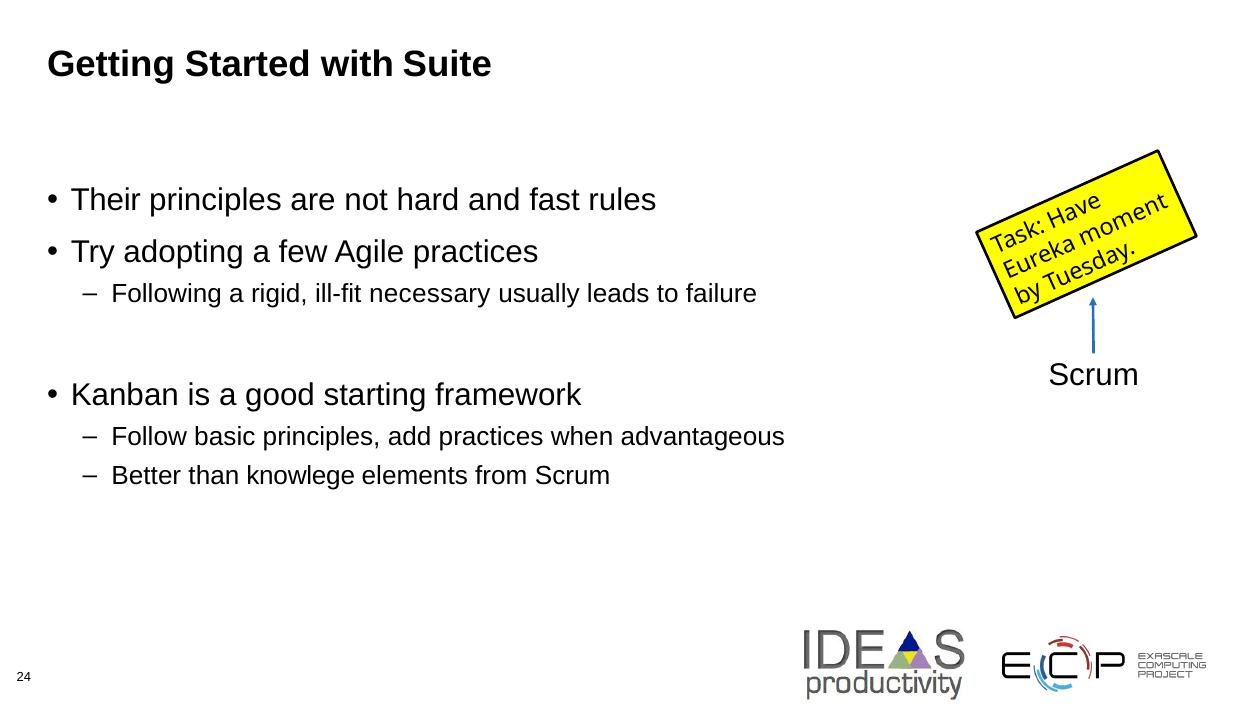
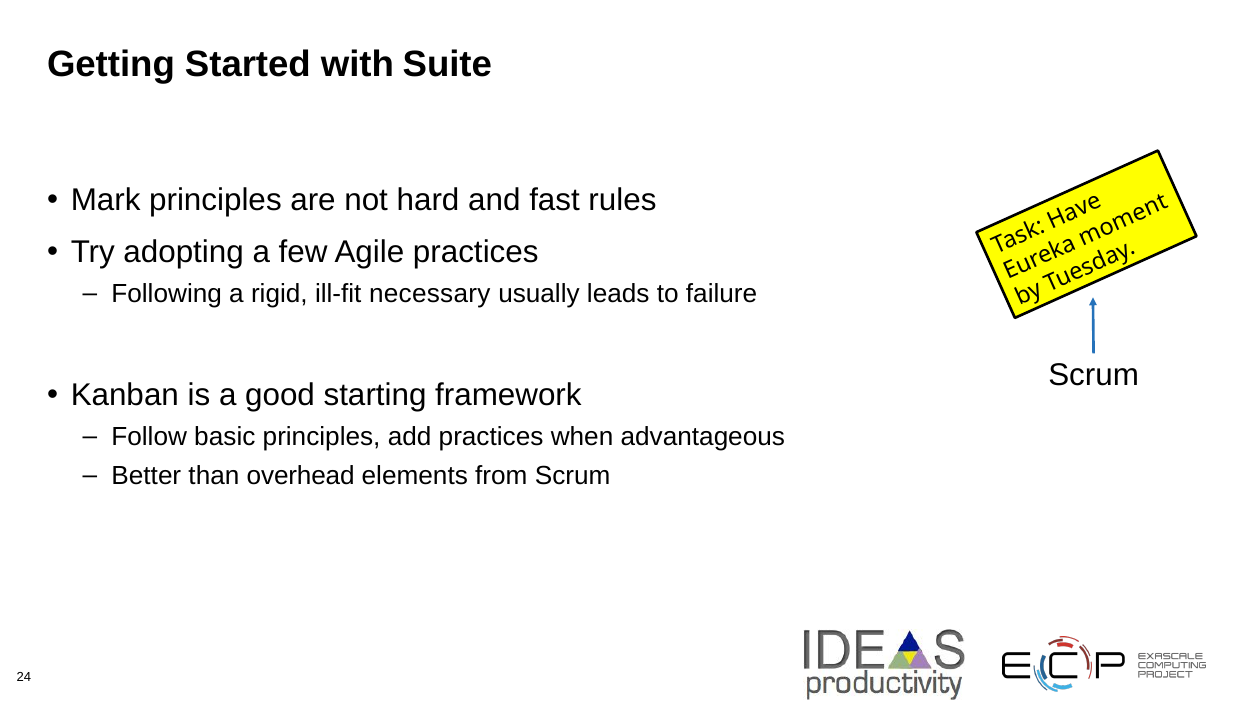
Their: Their -> Mark
knowlege: knowlege -> overhead
